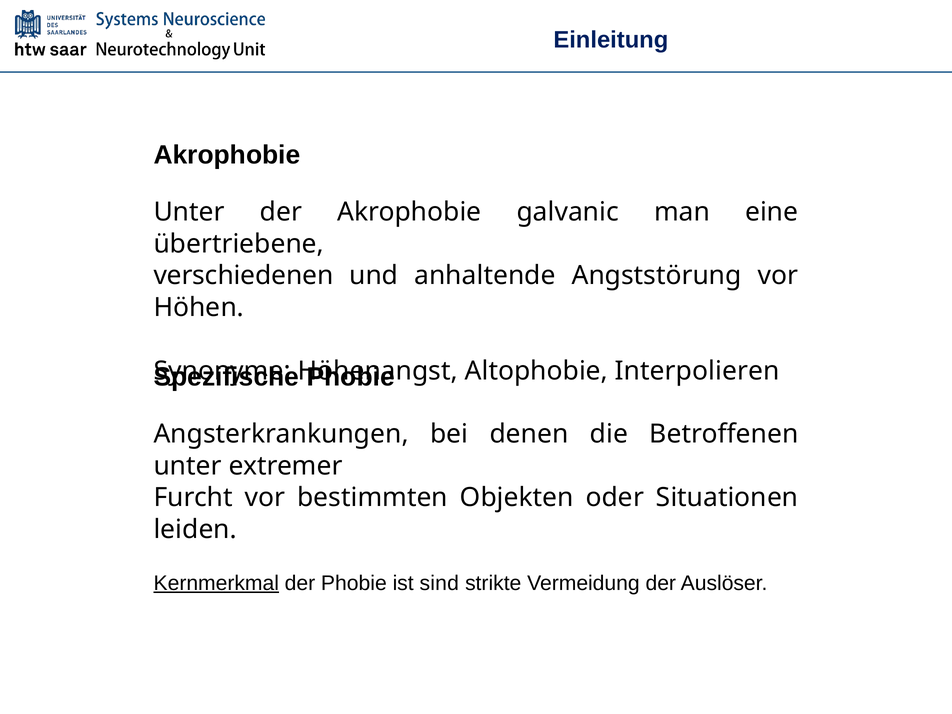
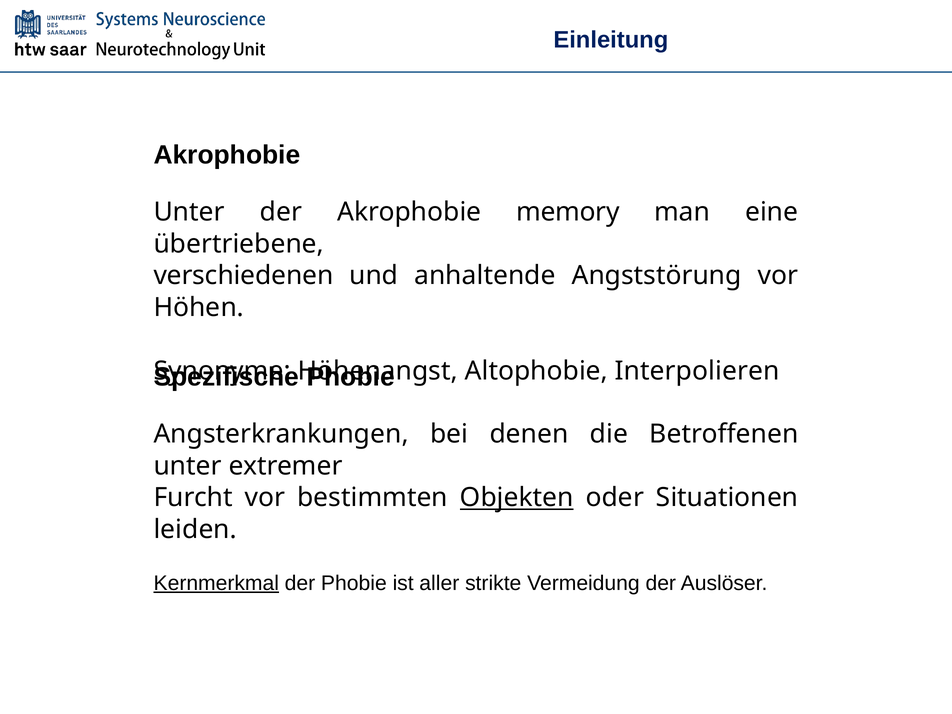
galvanic: galvanic -> memory
Objekten underline: none -> present
sind: sind -> aller
